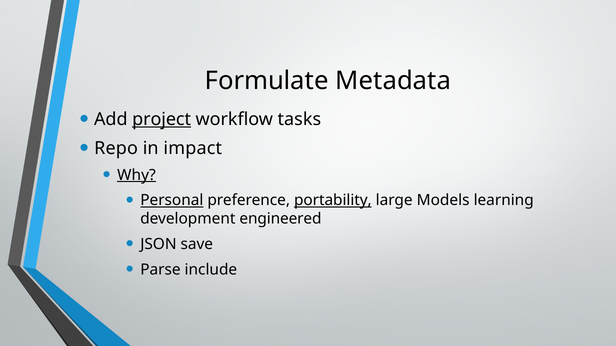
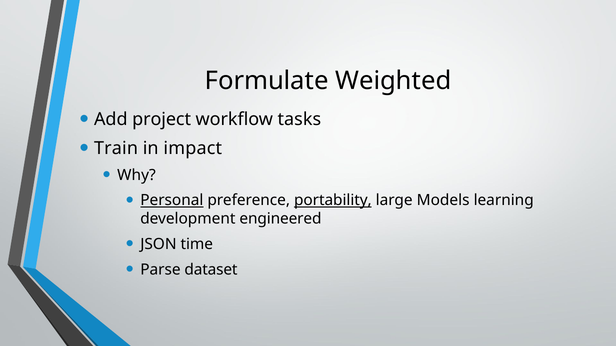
Metadata: Metadata -> Weighted
project underline: present -> none
Repo: Repo -> Train
Why underline: present -> none
save: save -> time
include: include -> dataset
